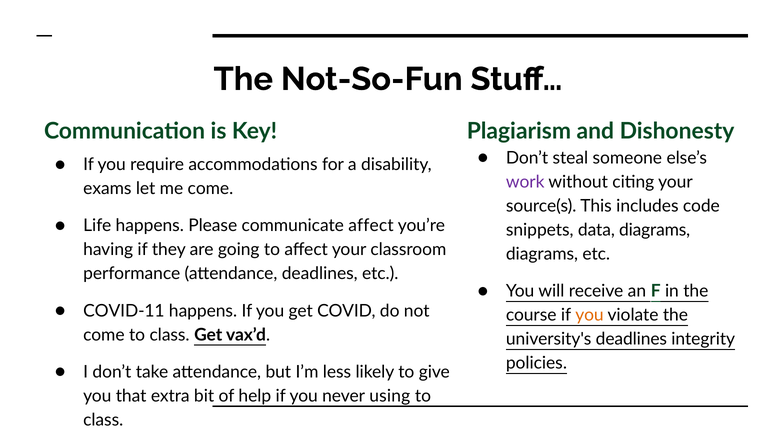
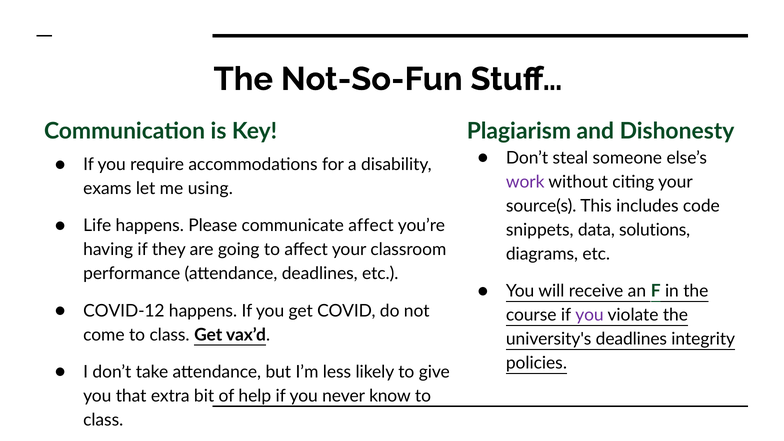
me come: come -> using
data diagrams: diagrams -> solutions
COVID-11: COVID-11 -> COVID-12
you at (590, 315) colour: orange -> purple
using: using -> know
